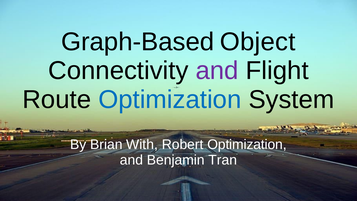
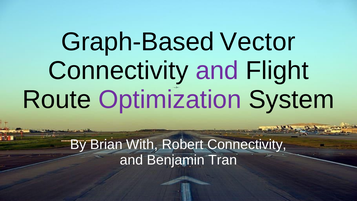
Object: Object -> Vector
Optimization at (170, 99) colour: blue -> purple
Robert Optimization: Optimization -> Connectivity
